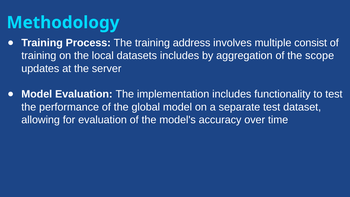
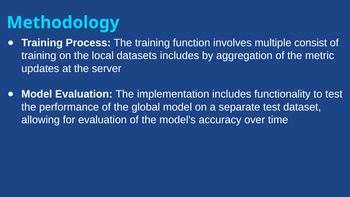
address: address -> function
scope: scope -> metric
